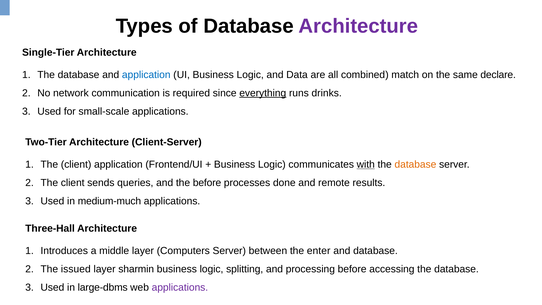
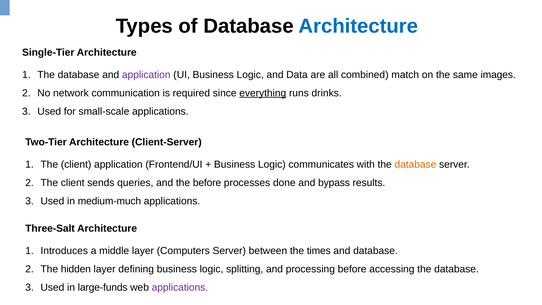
Architecture at (358, 26) colour: purple -> blue
application at (146, 75) colour: blue -> purple
declare: declare -> images
with underline: present -> none
remote: remote -> bypass
Three-Hall: Three-Hall -> Three-Salt
enter: enter -> times
issued: issued -> hidden
sharmin: sharmin -> defining
large-dbms: large-dbms -> large-funds
